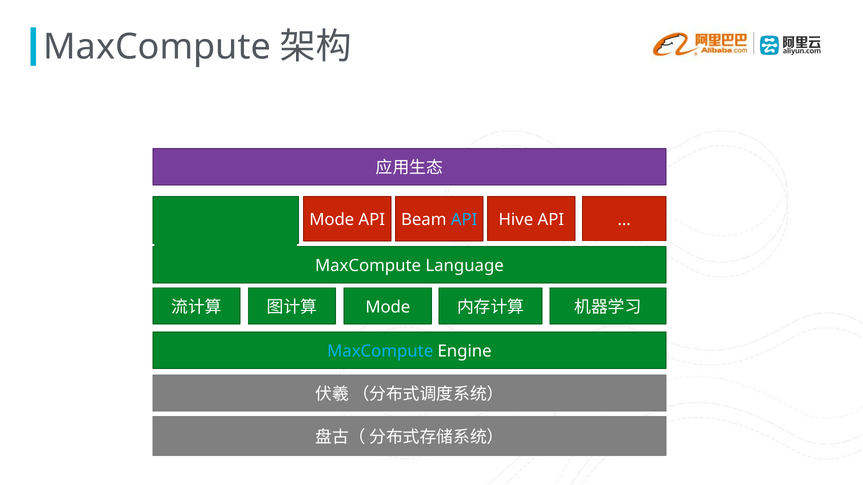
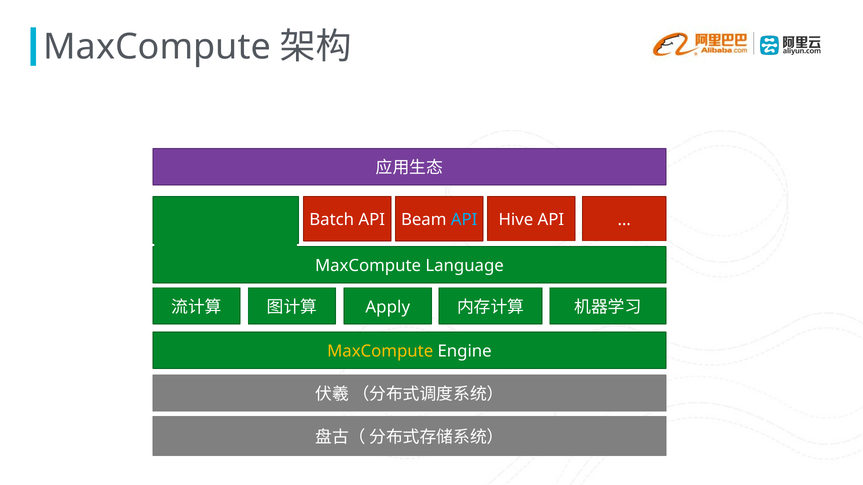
Mode at (332, 220): Mode -> Batch
Mode at (388, 307): Mode -> Apply
MaxCompute at (380, 352) colour: light blue -> yellow
